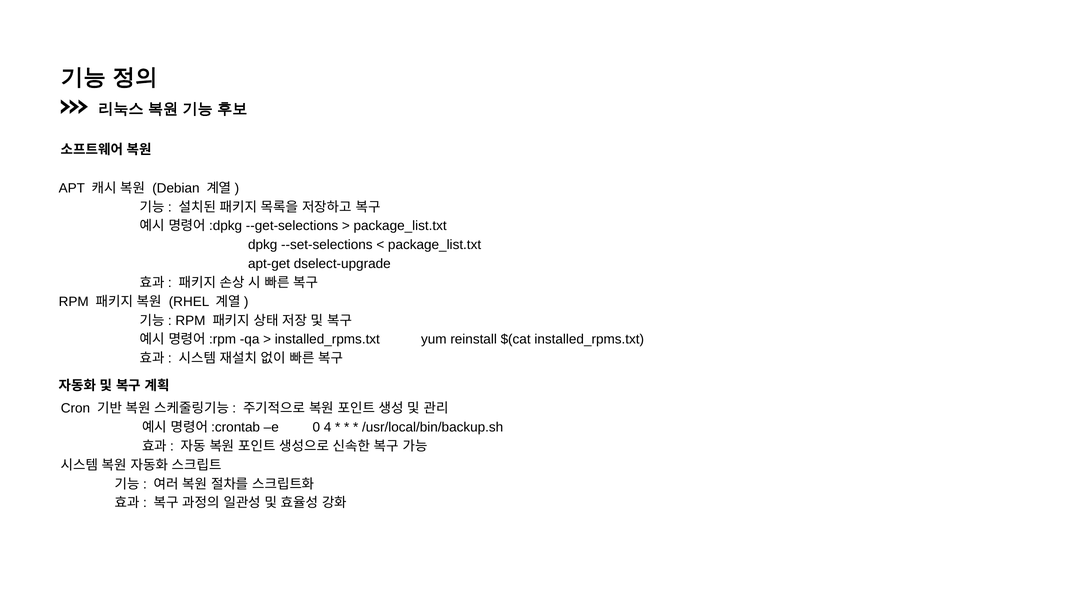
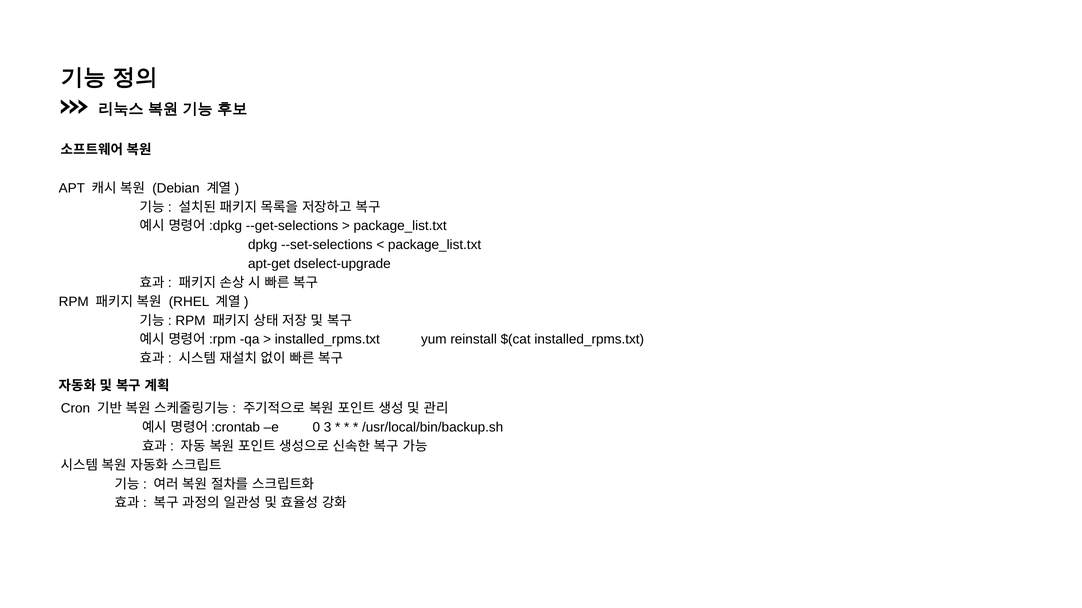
4: 4 -> 3
